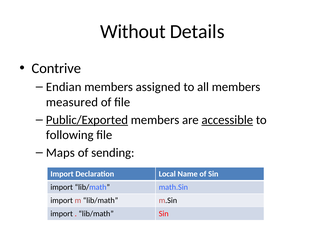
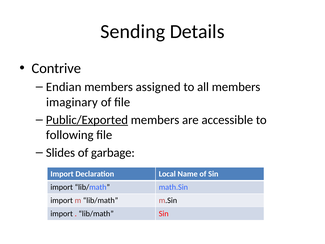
Without: Without -> Sending
measured: measured -> imaginary
accessible underline: present -> none
Maps: Maps -> Slides
sending: sending -> garbage
